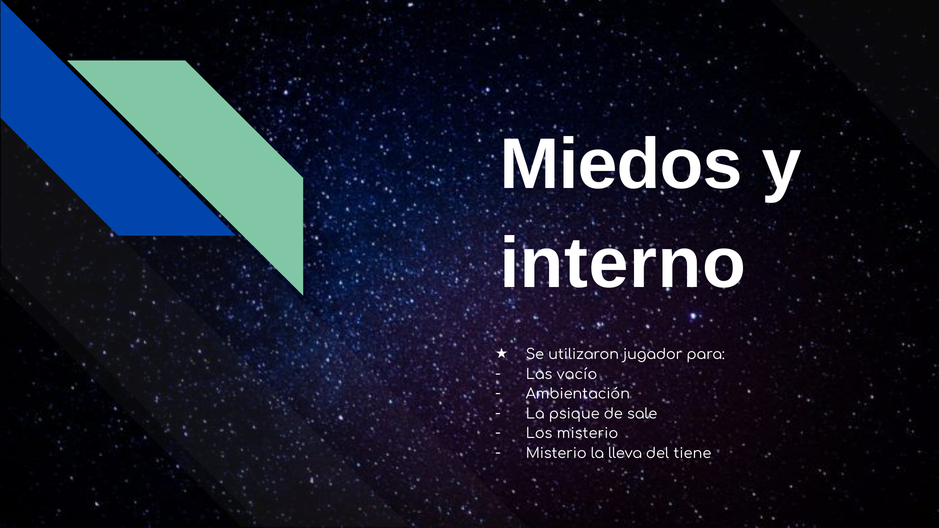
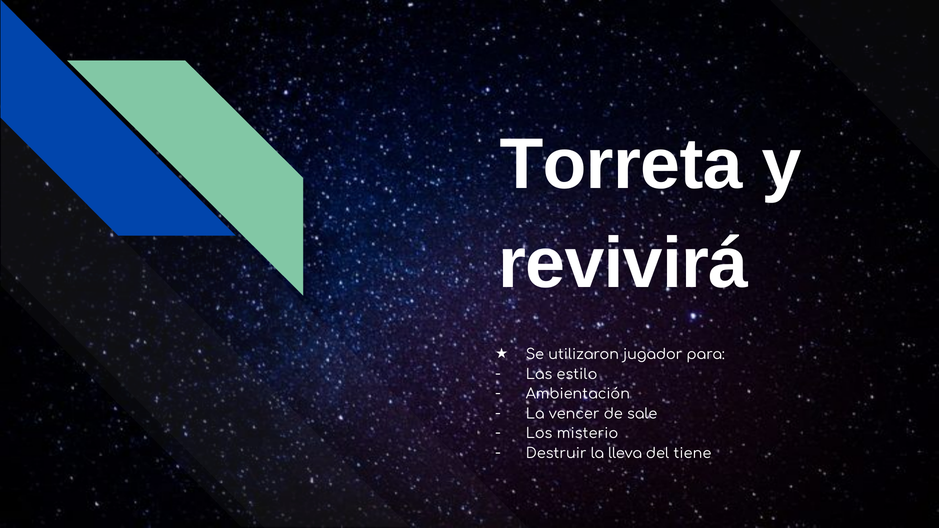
Miedos: Miedos -> Torreta
interno: interno -> revivirá
vacío: vacío -> estilo
psique: psique -> vencer
Misterio at (556, 454): Misterio -> Destruir
